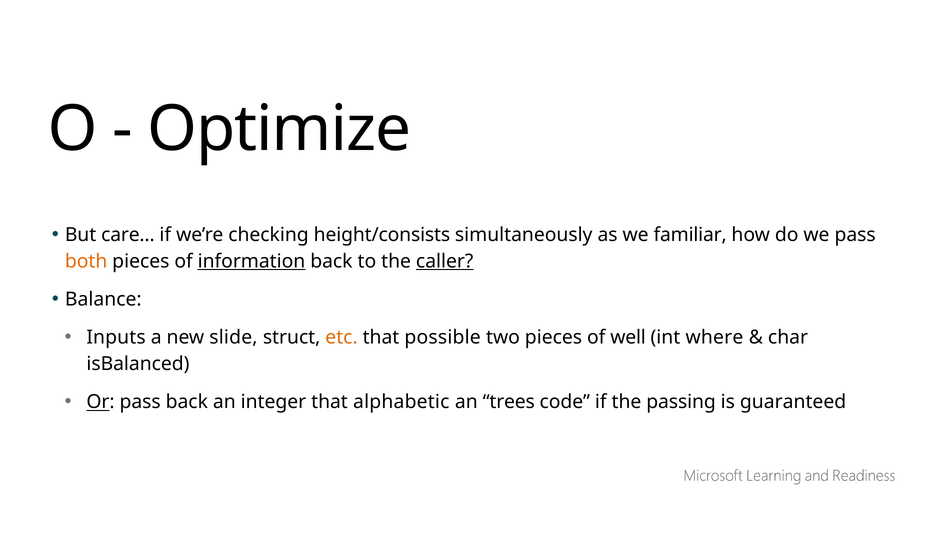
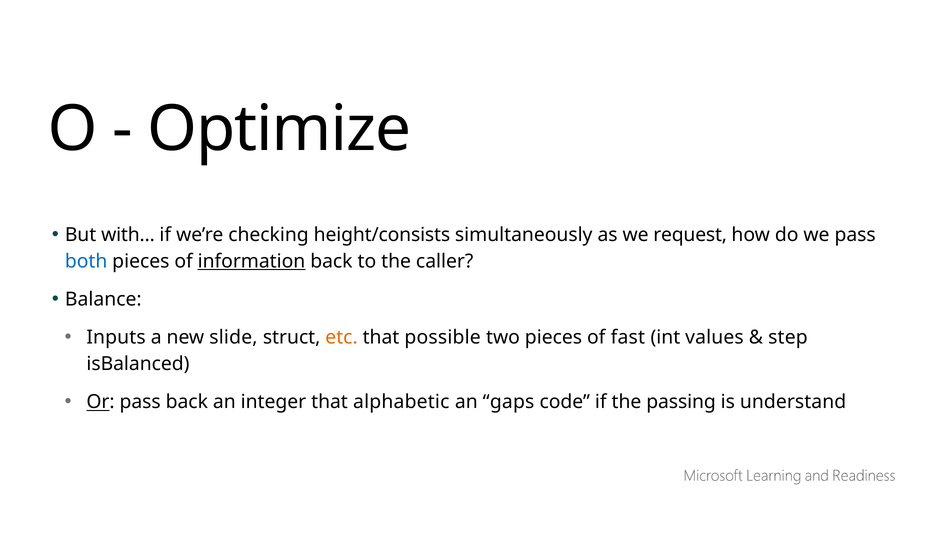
care…: care… -> with…
familiar: familiar -> request
both colour: orange -> blue
caller underline: present -> none
well: well -> fast
where: where -> values
char: char -> step
trees: trees -> gaps
guaranteed: guaranteed -> understand
